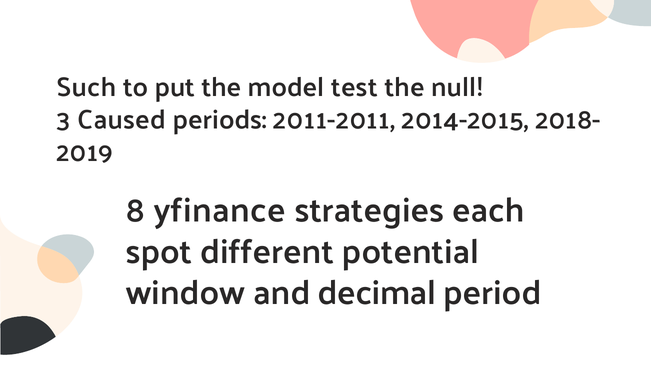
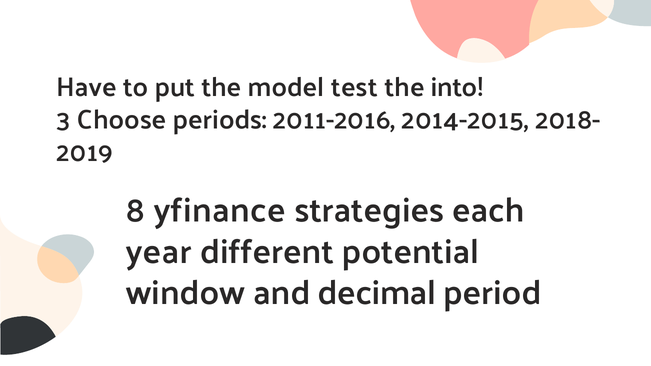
Such: Such -> Have
null: null -> into
Caused: Caused -> Choose
2011-2011: 2011-2011 -> 2011-2016
spot: spot -> year
